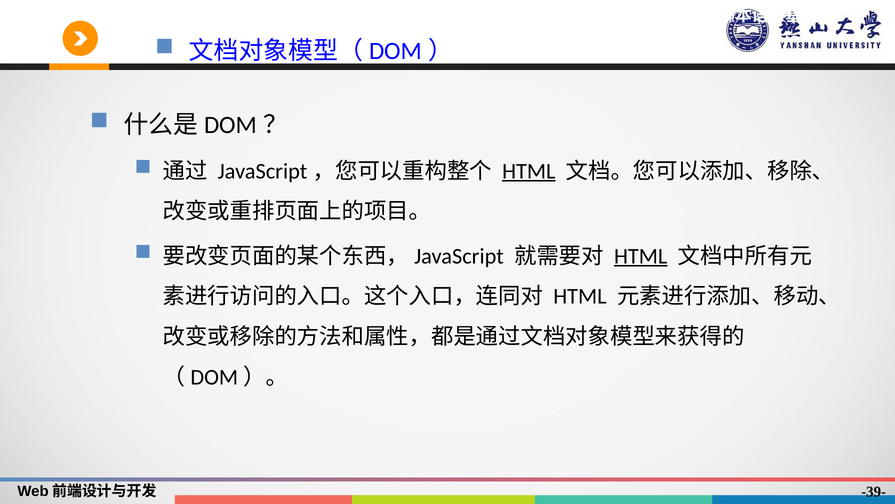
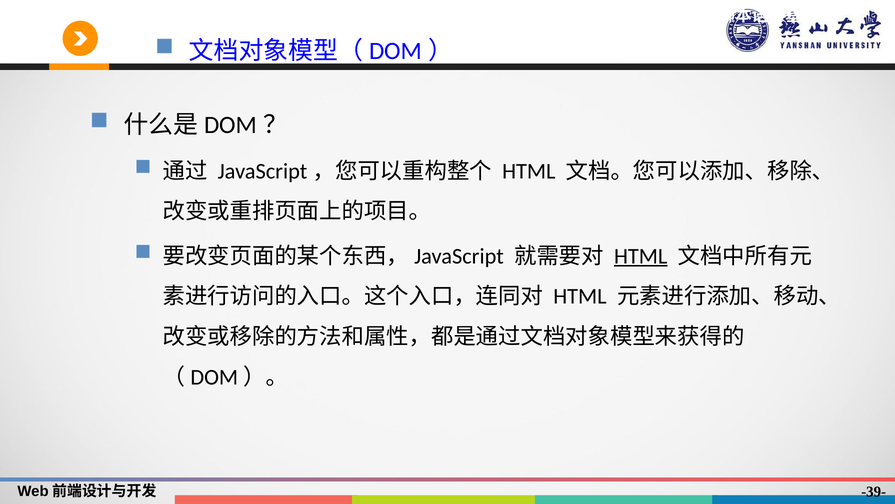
HTML at (529, 171) underline: present -> none
